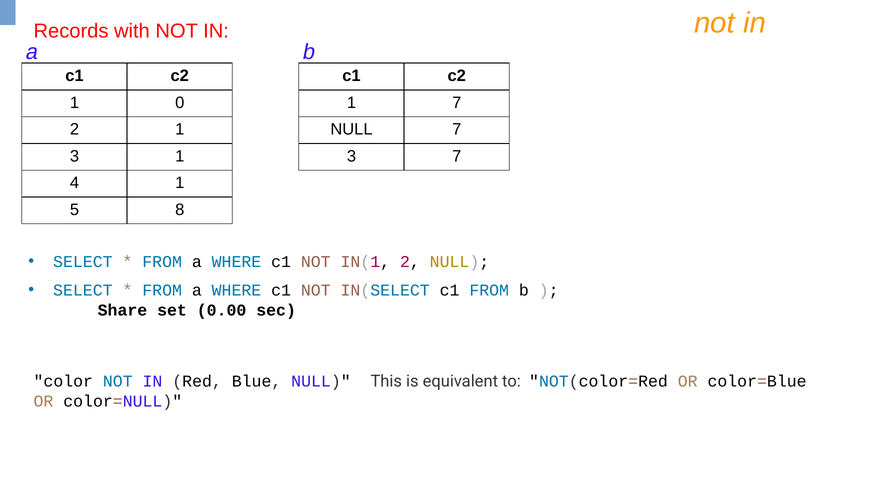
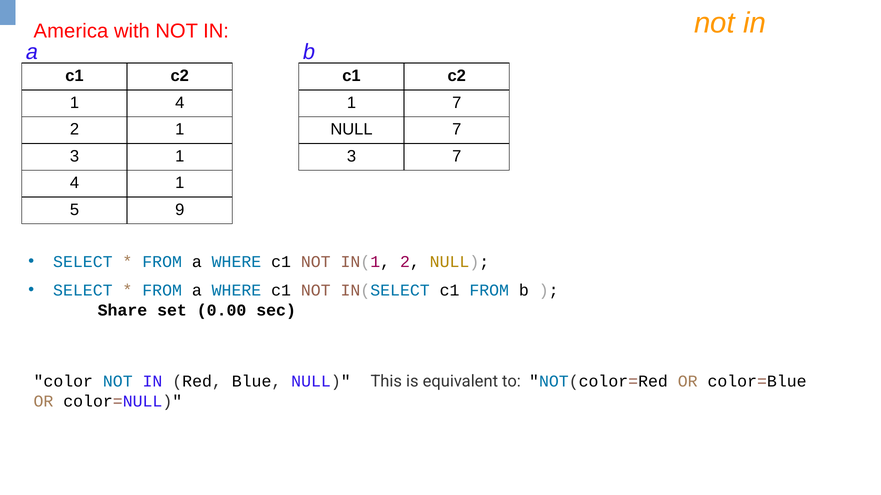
Records: Records -> America
0 at (180, 103): 0 -> 4
8: 8 -> 9
